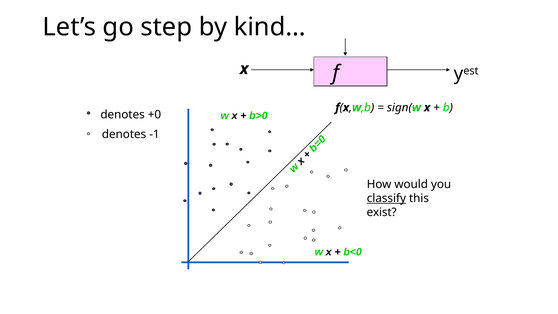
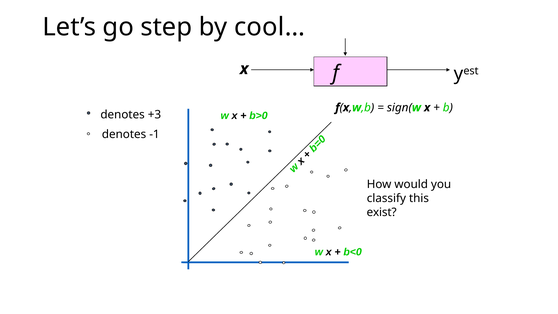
kind…: kind… -> cool…
+0: +0 -> +3
classify underline: present -> none
